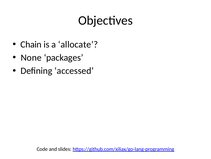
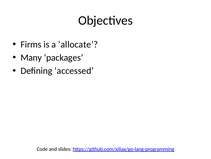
Chain: Chain -> Firms
None: None -> Many
